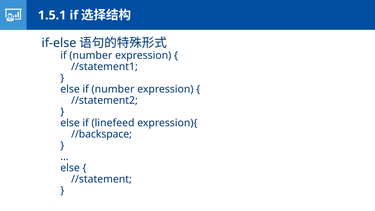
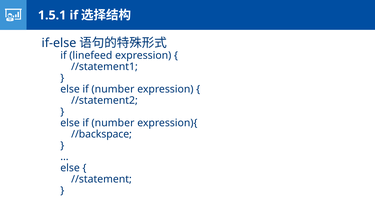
number at (91, 55): number -> linefeed
linefeed at (113, 123): linefeed -> number
